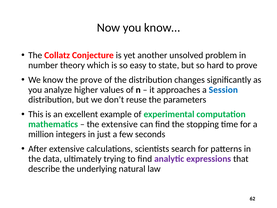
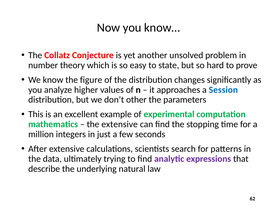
the prove: prove -> figure
reuse: reuse -> other
